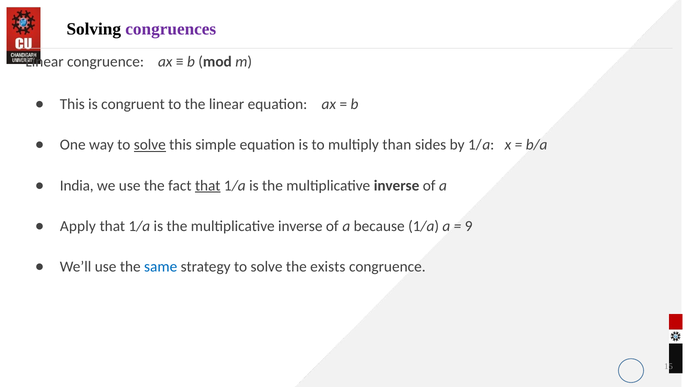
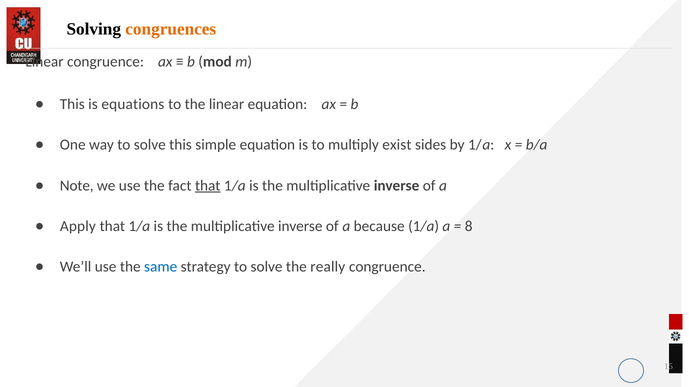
congruences colour: purple -> orange
congruent: congruent -> equations
solve at (150, 145) underline: present -> none
than: than -> exist
India: India -> Note
9: 9 -> 8
exists: exists -> really
